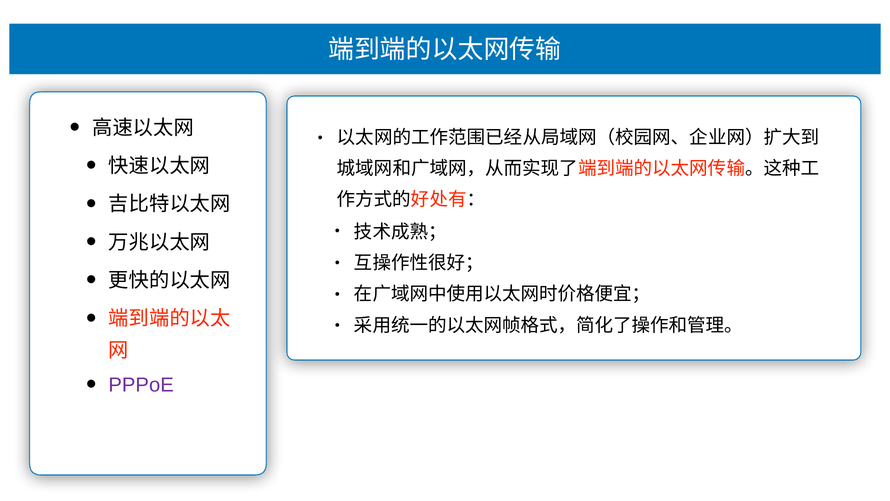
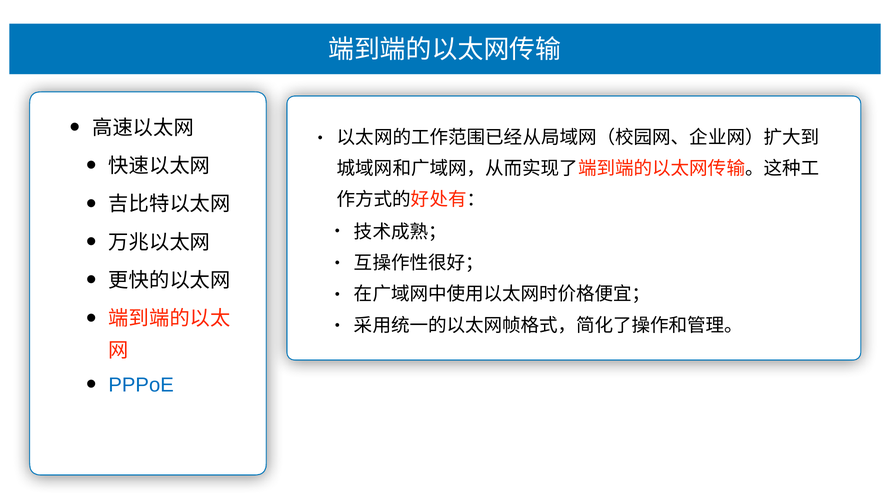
PPPoE colour: purple -> blue
